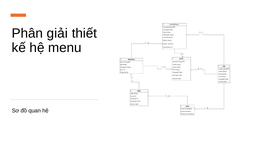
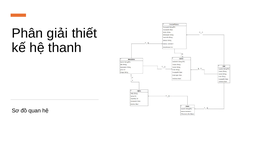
menu: menu -> thanh
